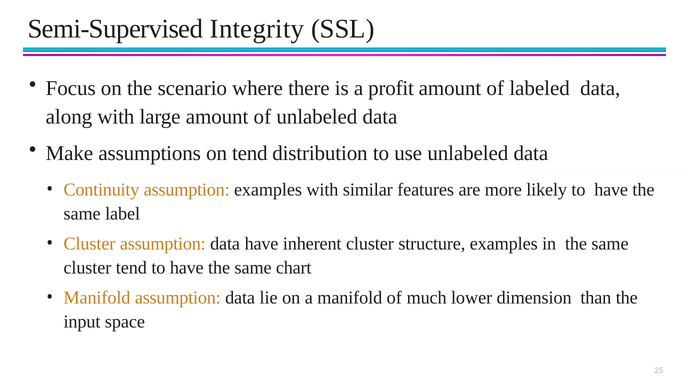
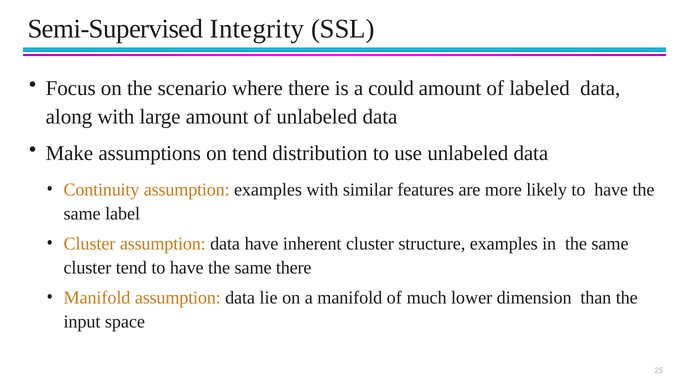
profit: profit -> could
same chart: chart -> there
